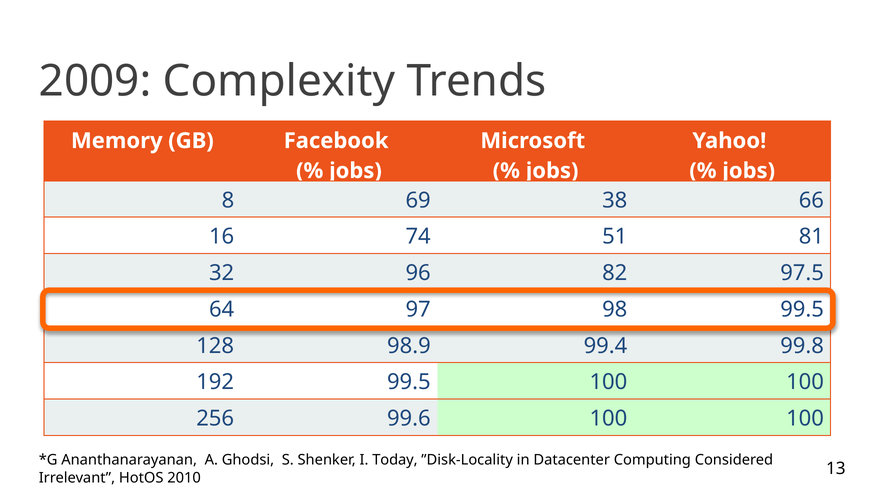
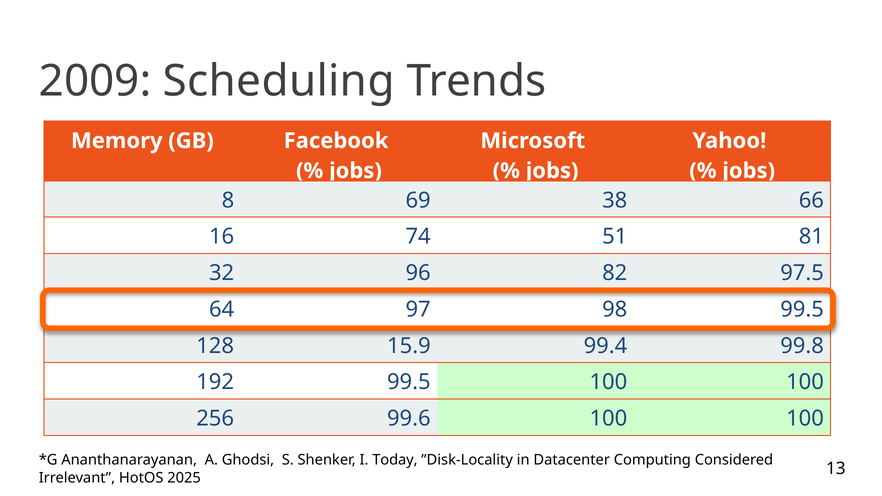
Complexity: Complexity -> Scheduling
98.9: 98.9 -> 15.9
2010: 2010 -> 2025
